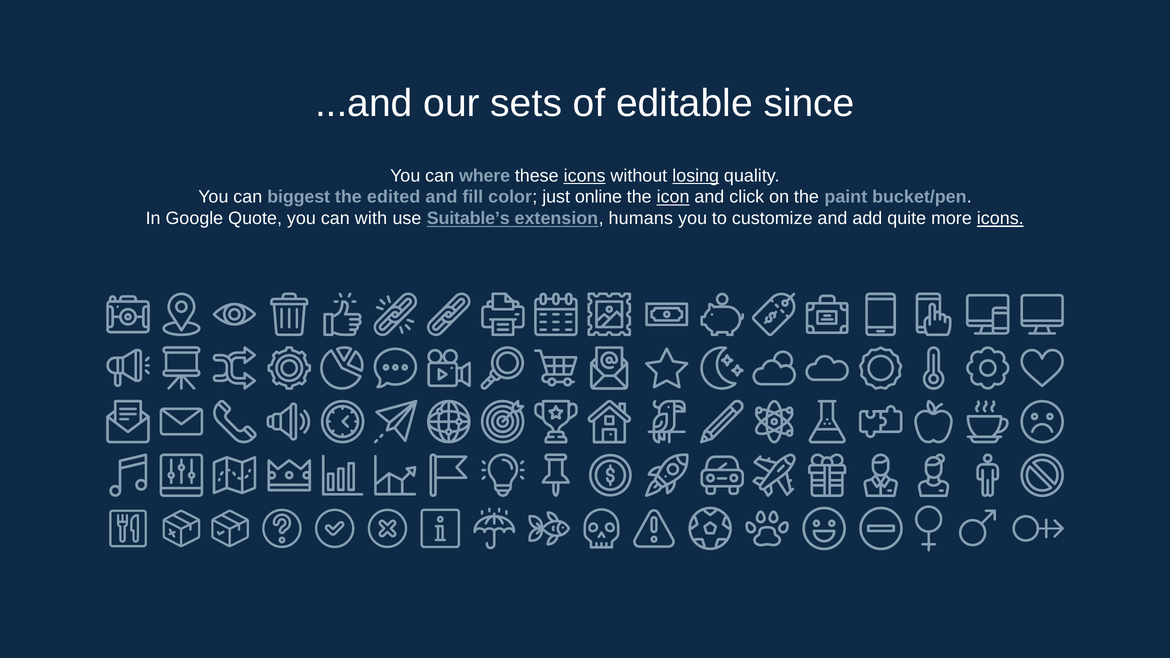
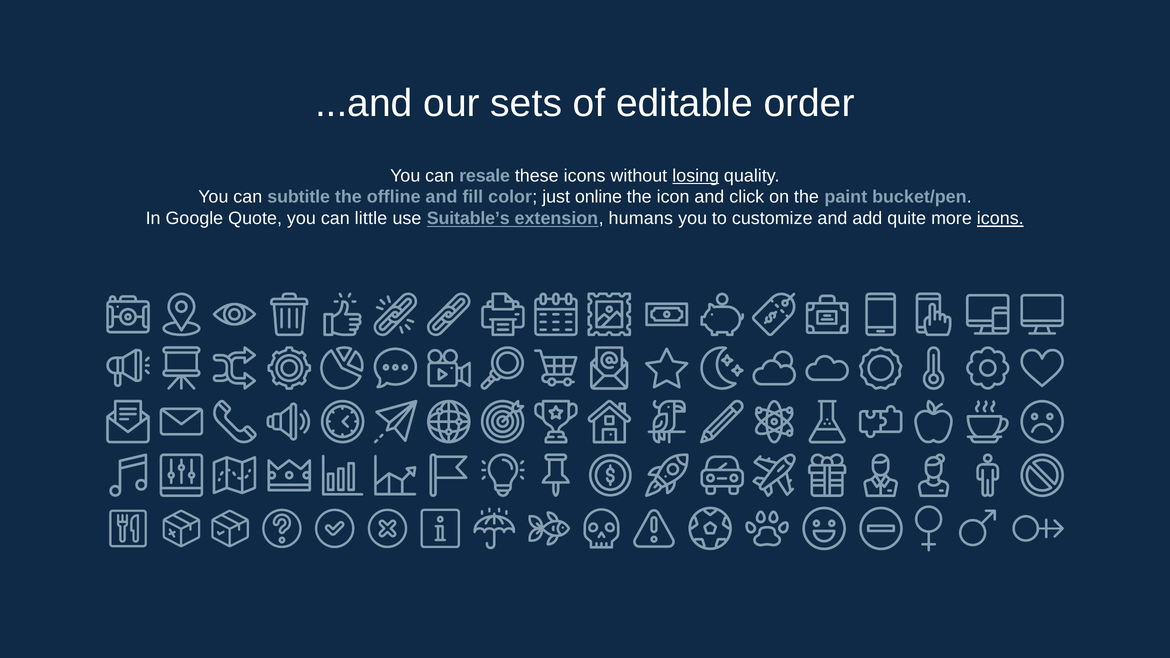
since: since -> order
where: where -> resale
icons at (585, 176) underline: present -> none
biggest: biggest -> subtitle
edited: edited -> offline
icon underline: present -> none
with: with -> little
